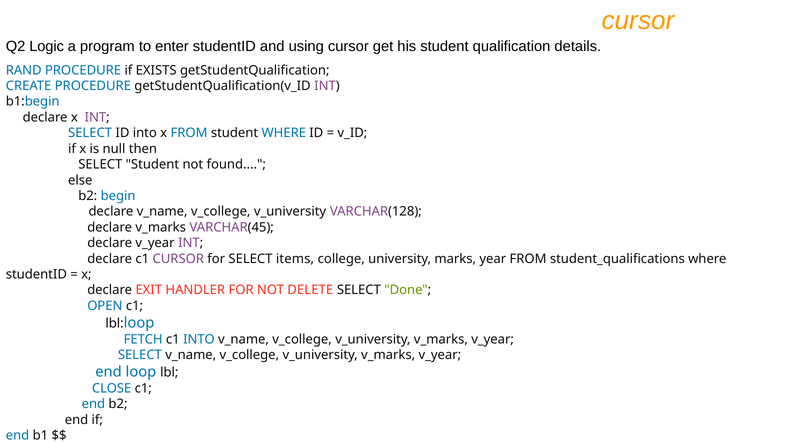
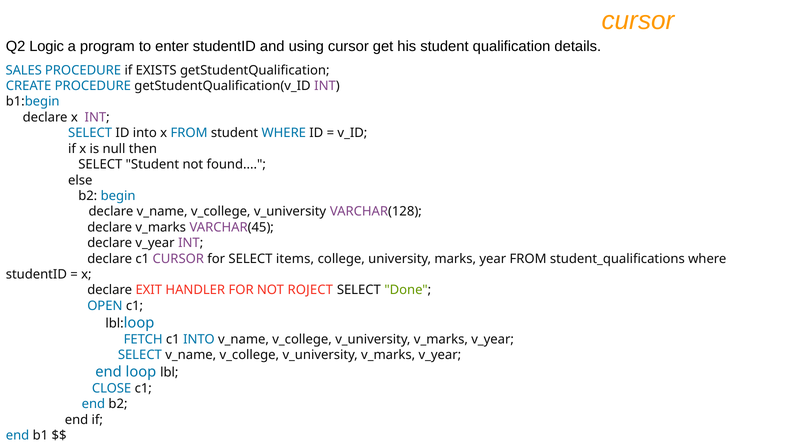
RAND: RAND -> SALES
DELETE: DELETE -> ROJECT
